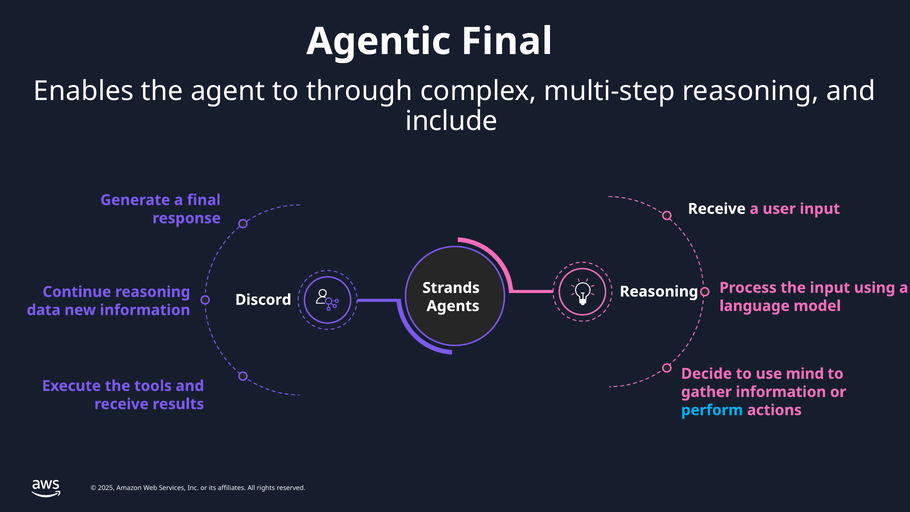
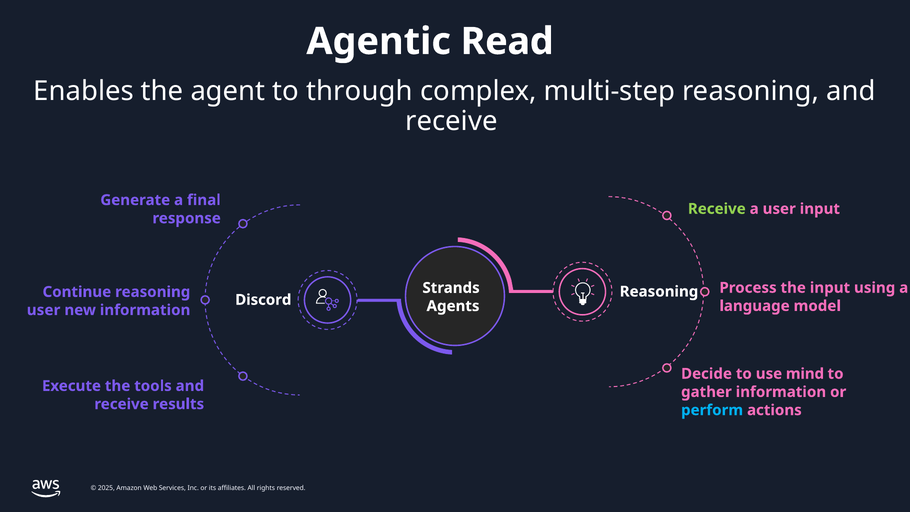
Agentic Final: Final -> Read
include at (451, 121): include -> receive
Receive at (717, 209) colour: white -> light green
data at (44, 310): data -> user
